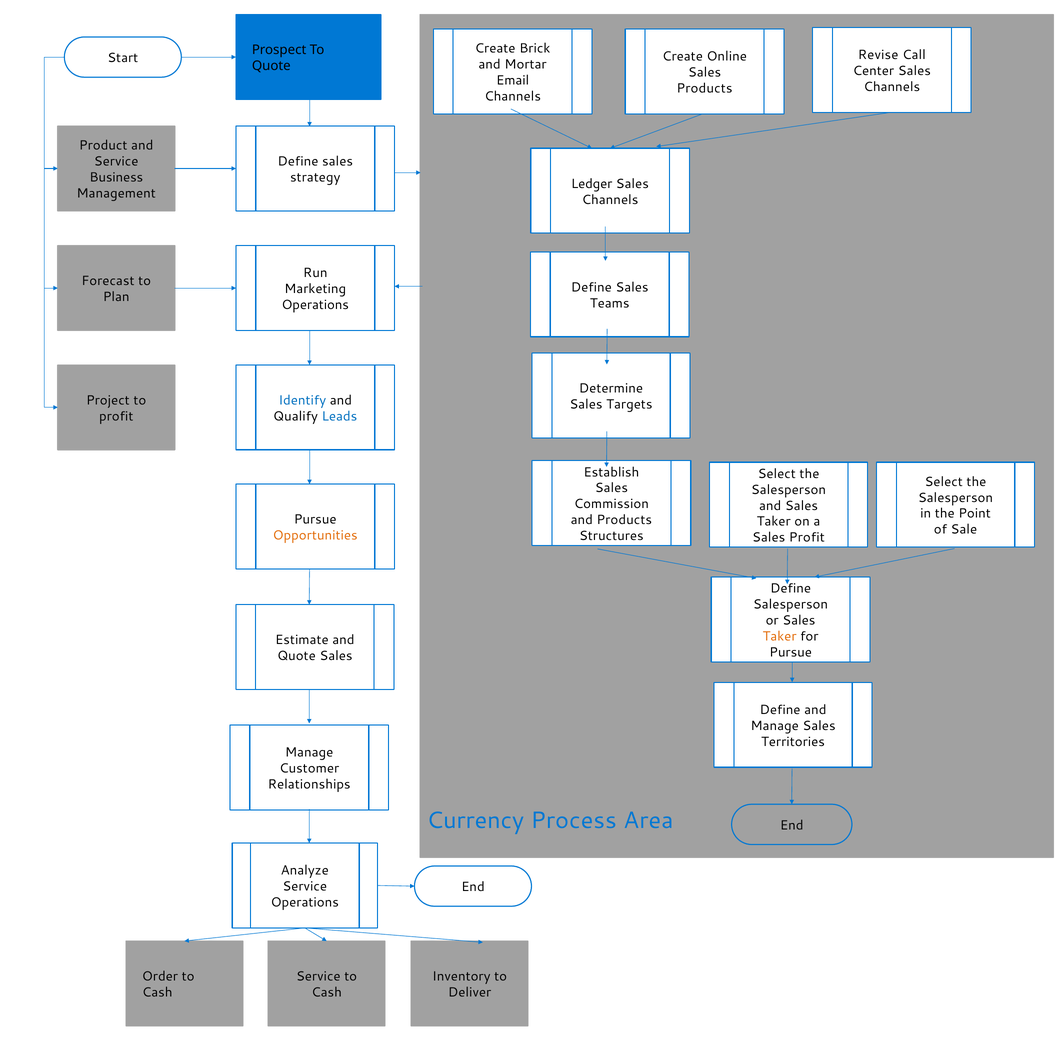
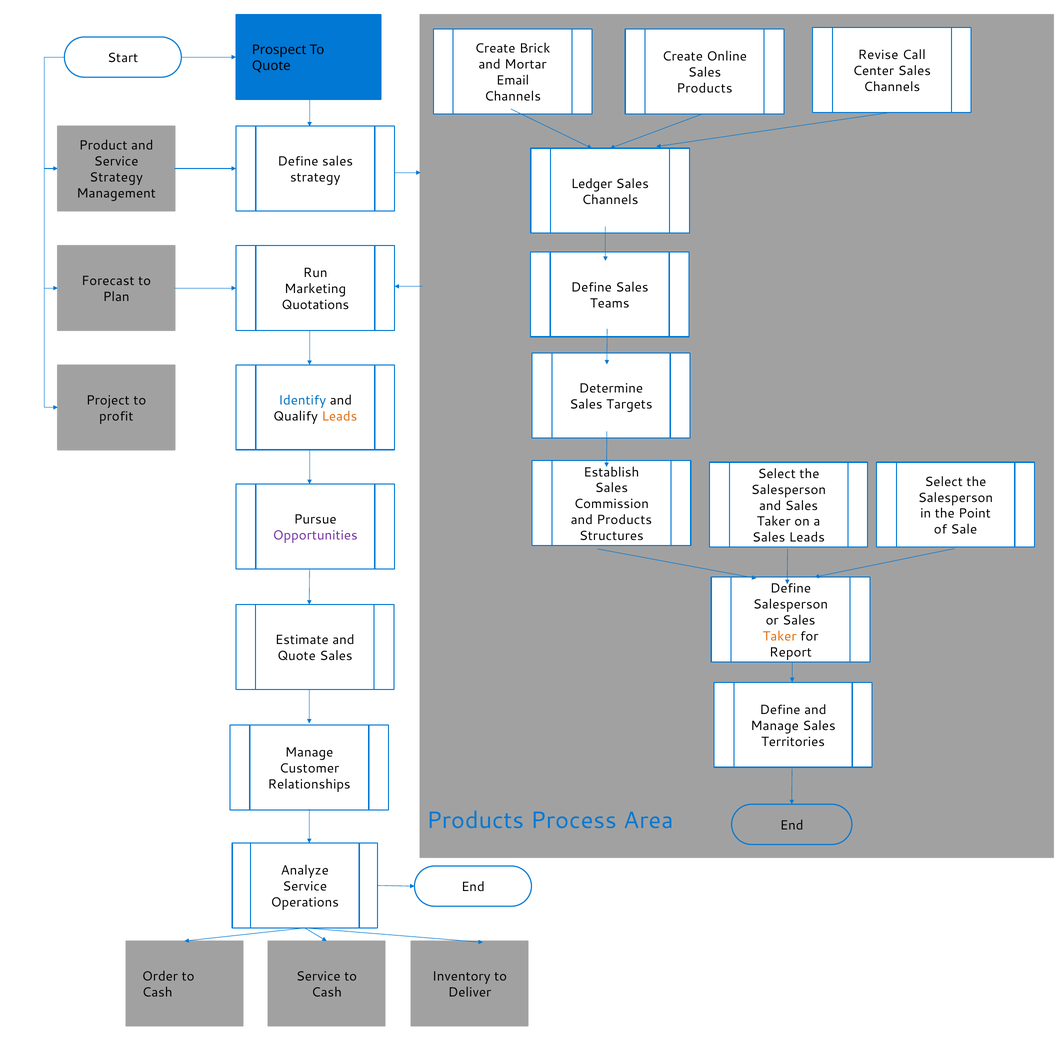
Business at (116, 177): Business -> Strategy
Operations at (315, 305): Operations -> Quotations
Leads at (339, 416) colour: blue -> orange
Opportunities colour: orange -> purple
Sales Profit: Profit -> Leads
Pursue at (791, 652): Pursue -> Report
Currency at (475, 820): Currency -> Products
